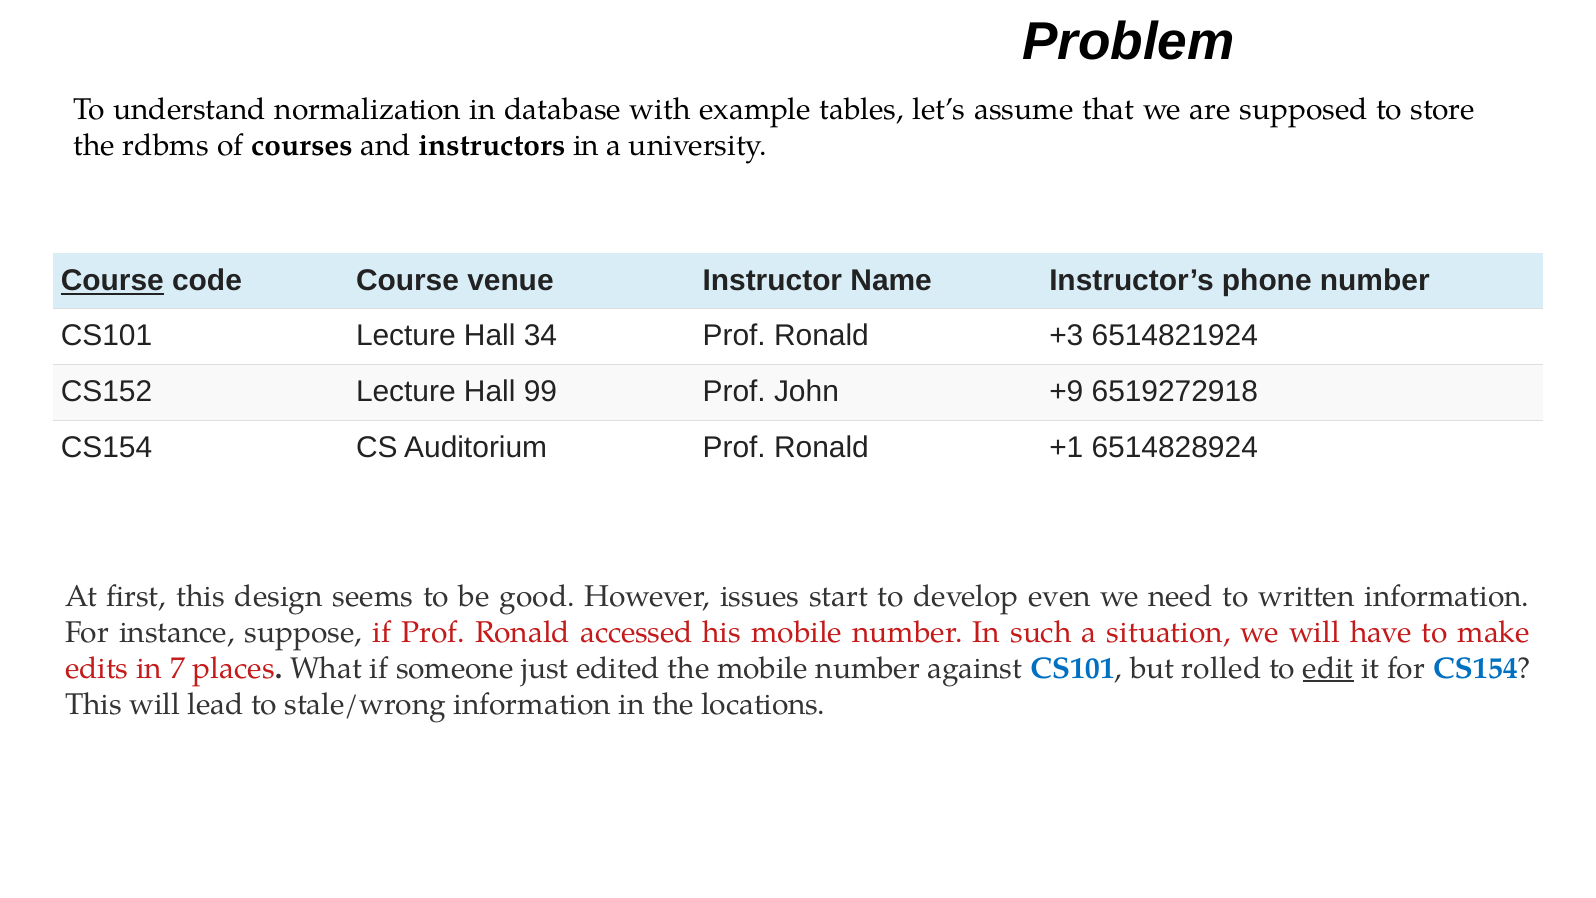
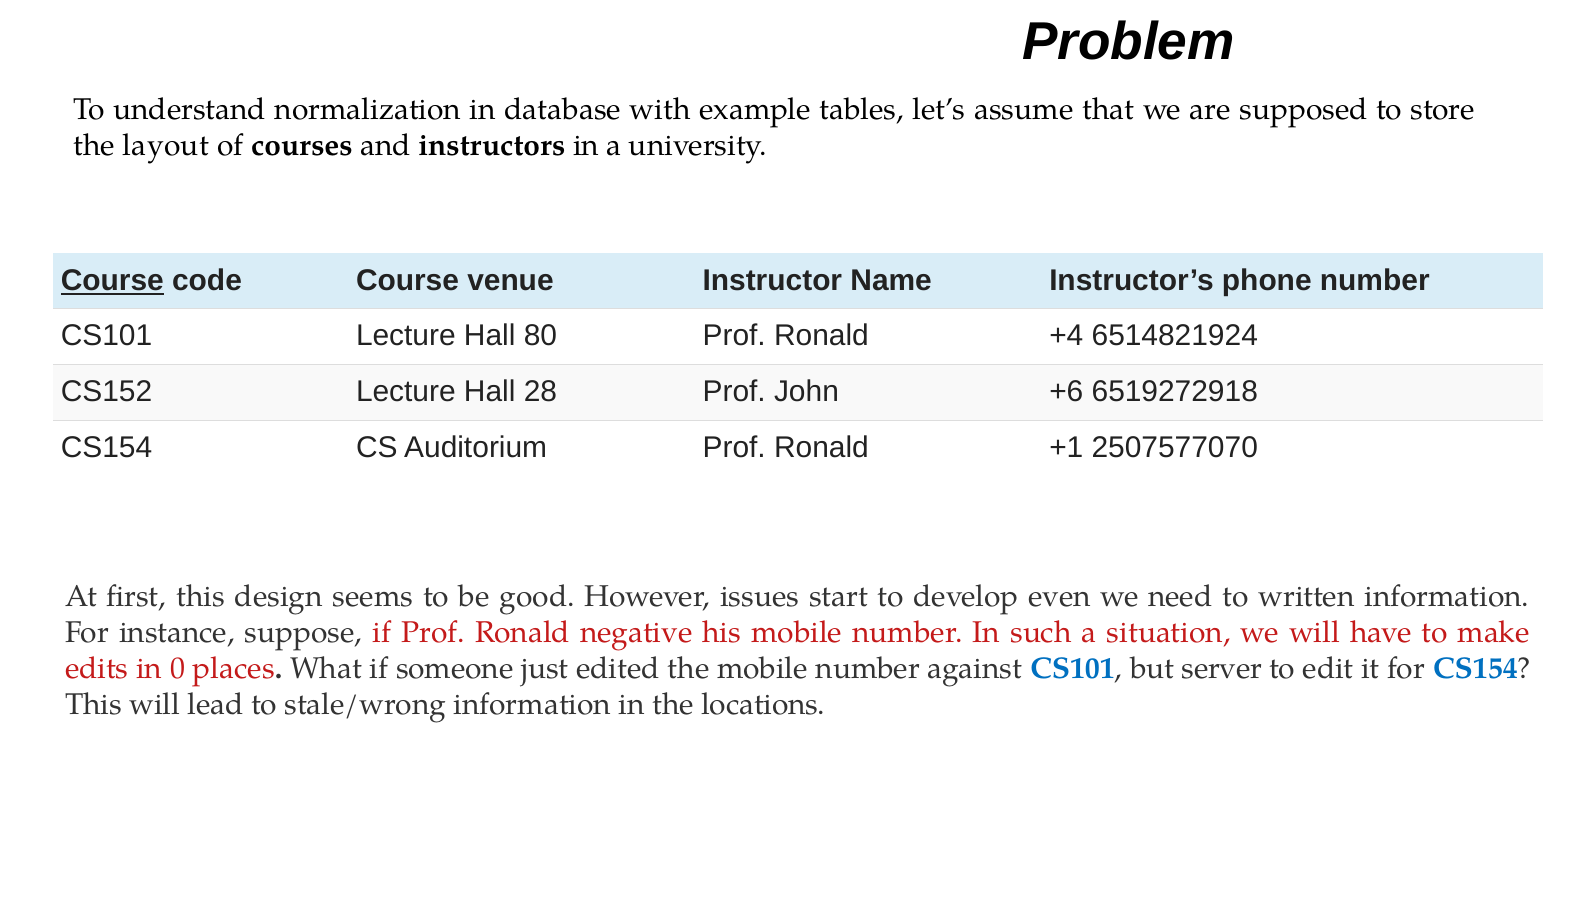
rdbms: rdbms -> layout
34: 34 -> 80
+3: +3 -> +4
99: 99 -> 28
+9: +9 -> +6
6514828924: 6514828924 -> 2507577070
accessed: accessed -> negative
7: 7 -> 0
rolled: rolled -> server
edit underline: present -> none
